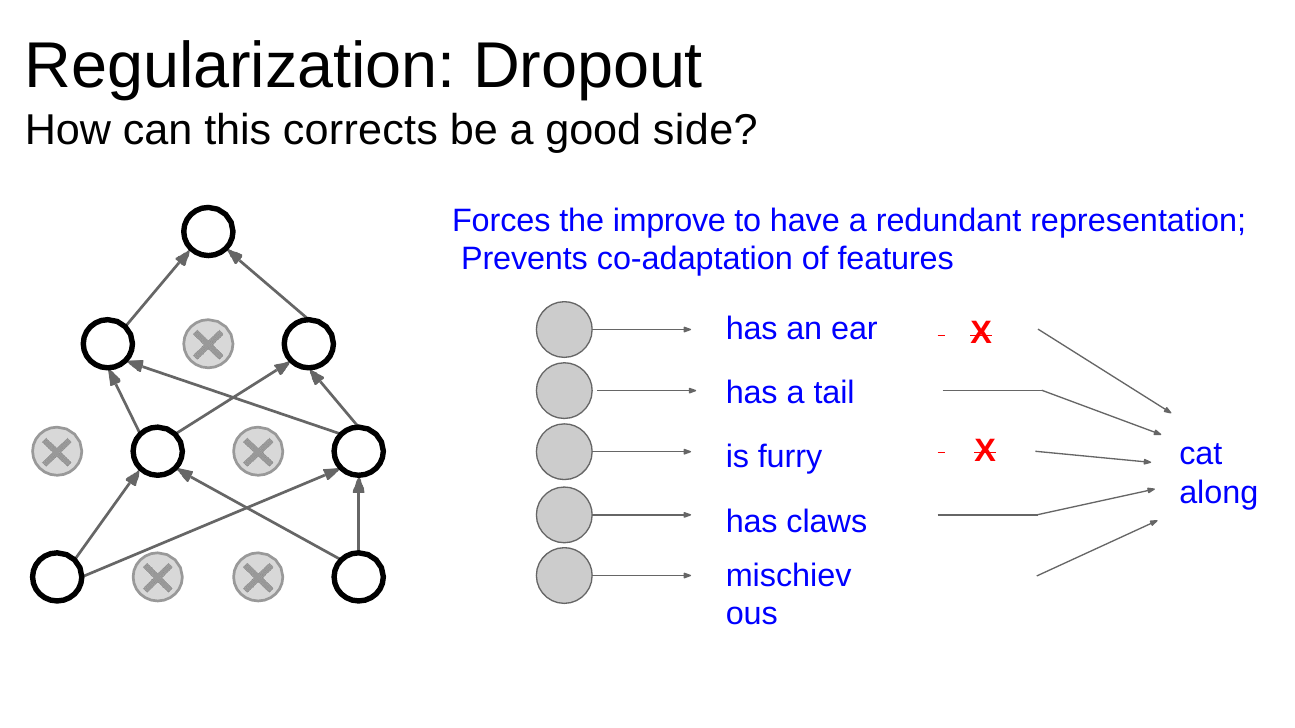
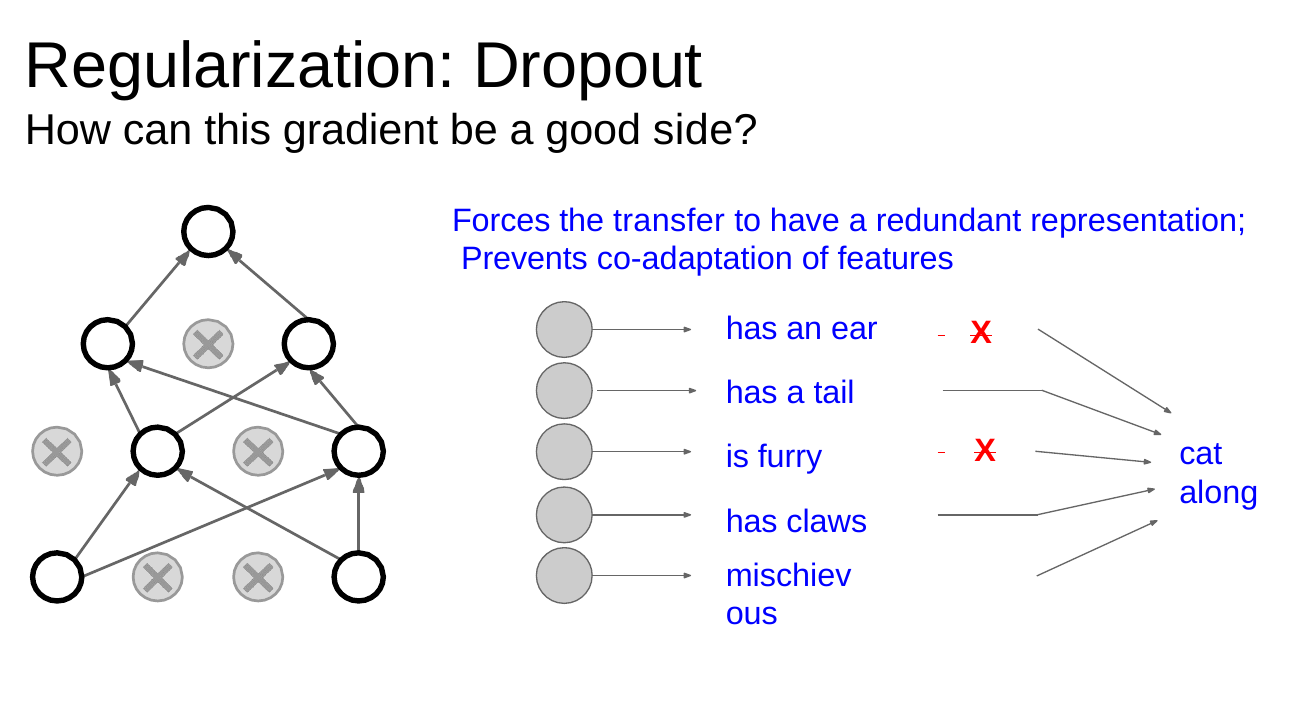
corrects: corrects -> gradient
improve: improve -> transfer
